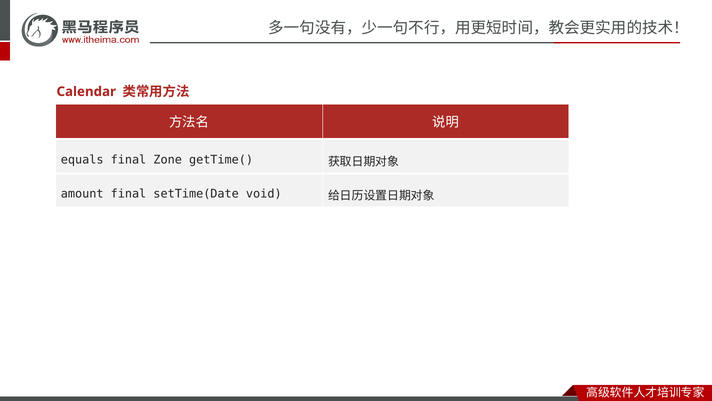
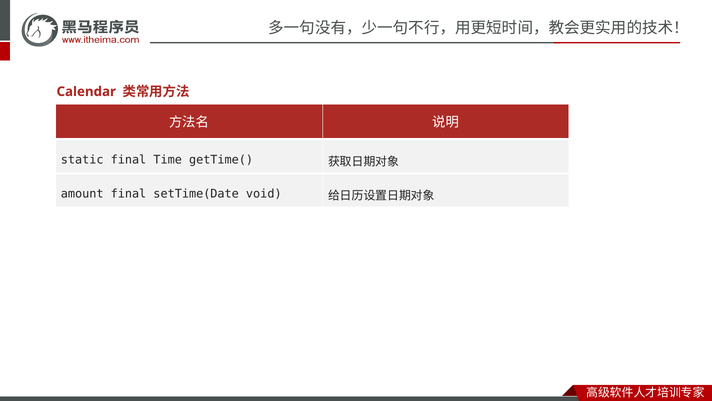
equals: equals -> static
Zone: Zone -> Time
